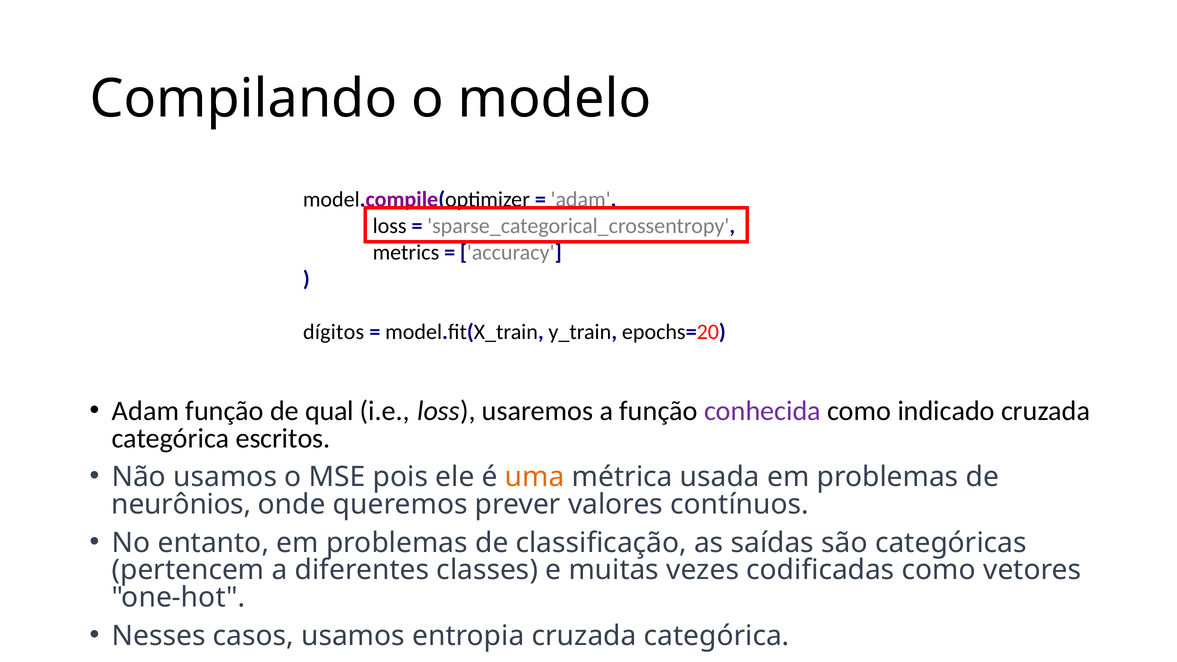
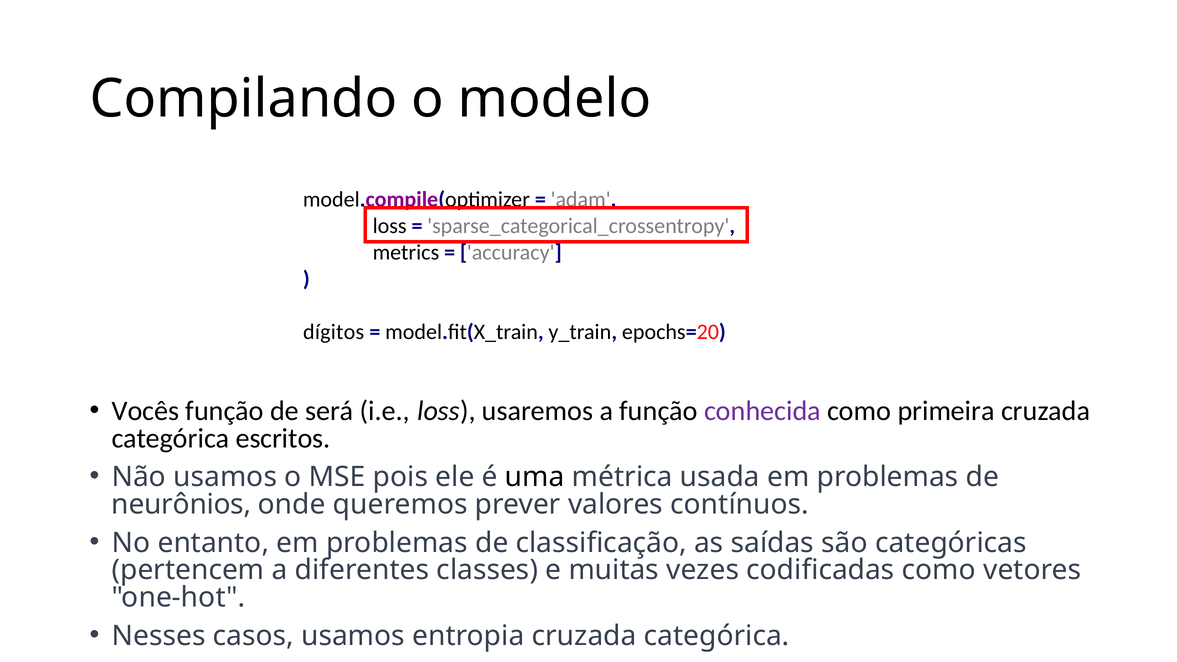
Adam at (145, 411): Adam -> Vocês
qual: qual -> será
indicado: indicado -> primeira
uma colour: orange -> black
